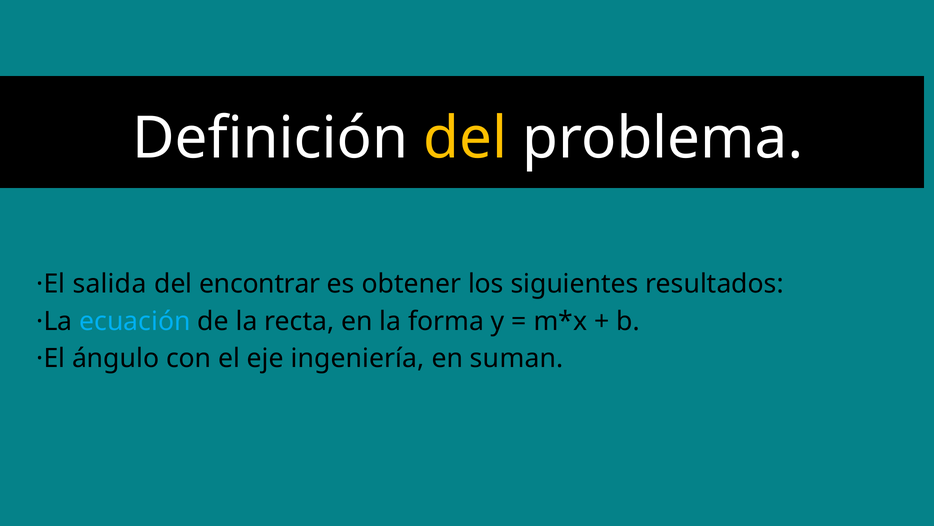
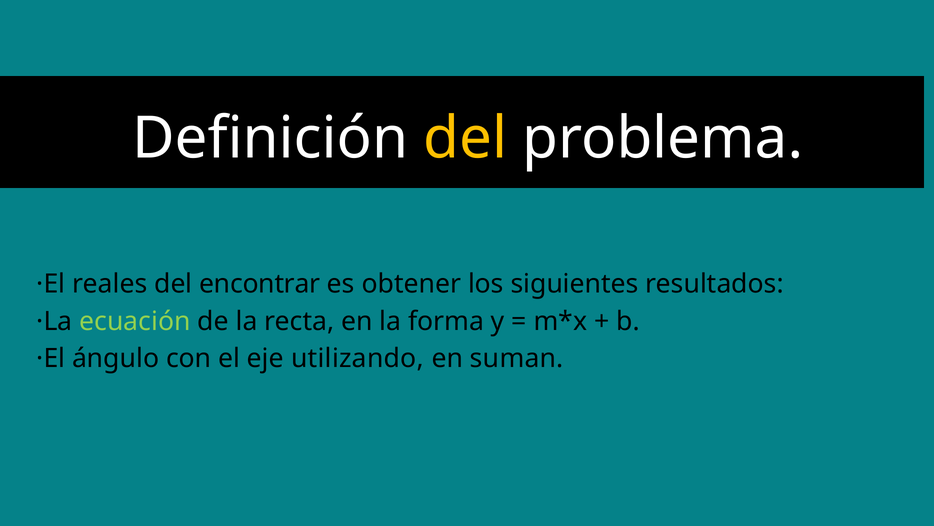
salida: salida -> reales
ecuación colour: light blue -> light green
ingeniería: ingeniería -> utilizando
